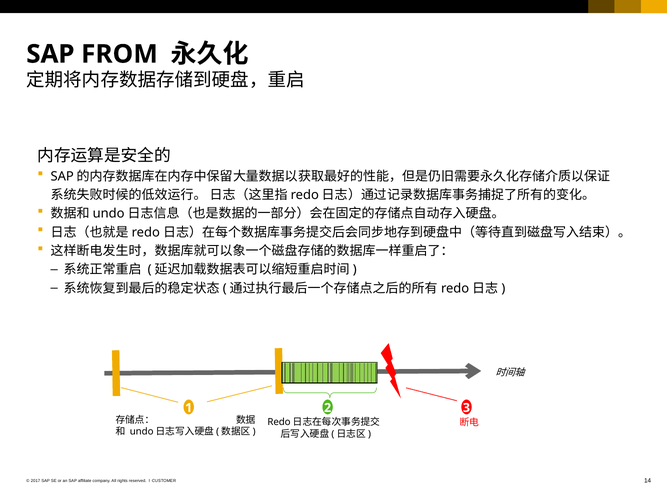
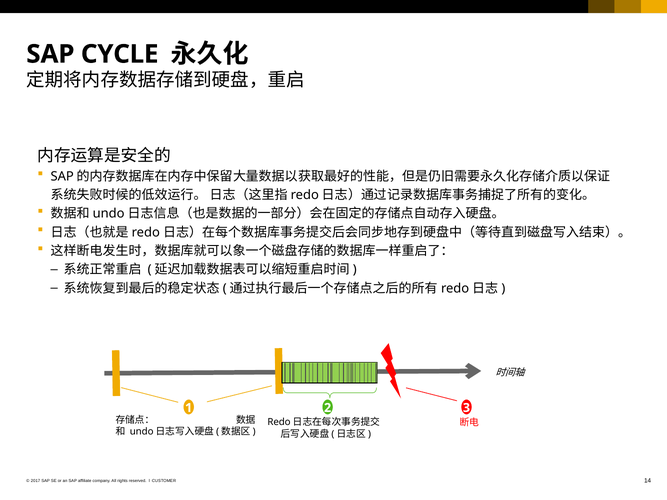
FROM: FROM -> CYCLE
